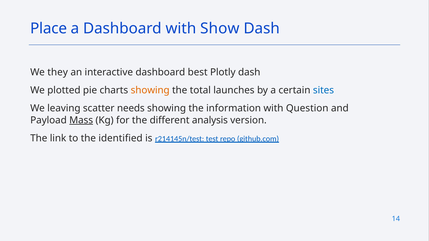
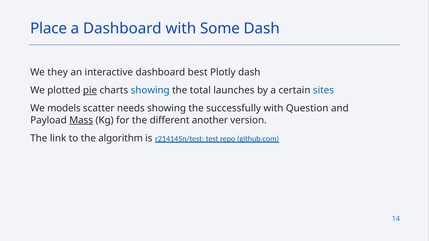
Show: Show -> Some
pie underline: none -> present
showing at (150, 90) colour: orange -> blue
leaving: leaving -> models
information: information -> successfully
analysis: analysis -> another
identified: identified -> algorithm
